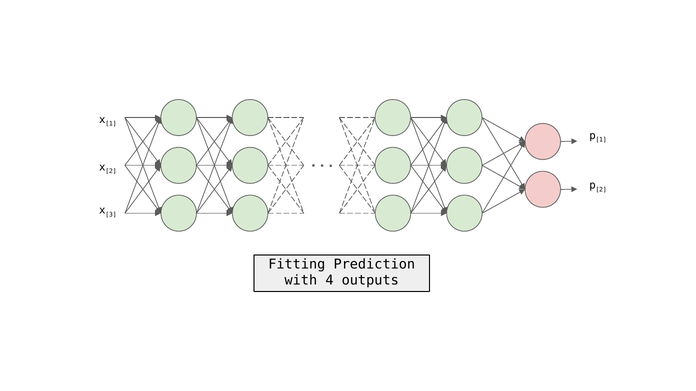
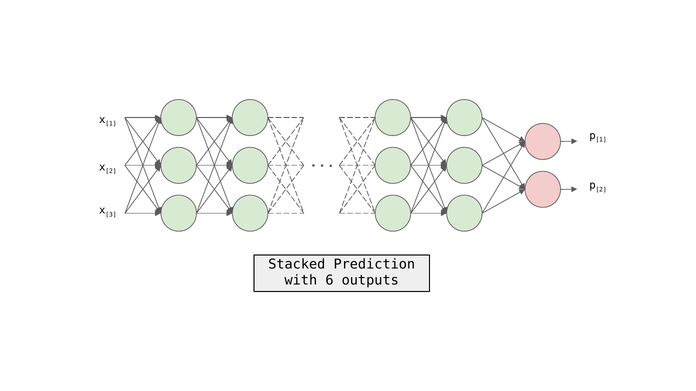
Fitting: Fitting -> Stacked
4: 4 -> 6
